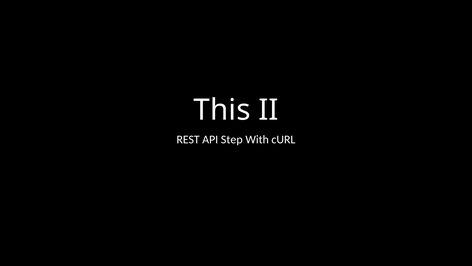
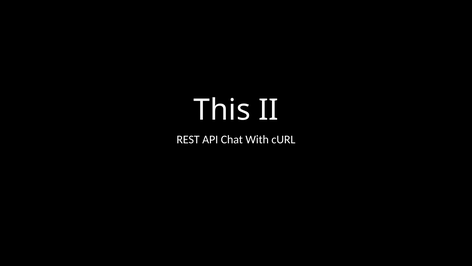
Step: Step -> Chat
